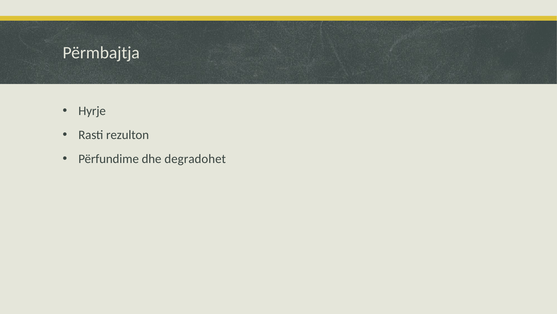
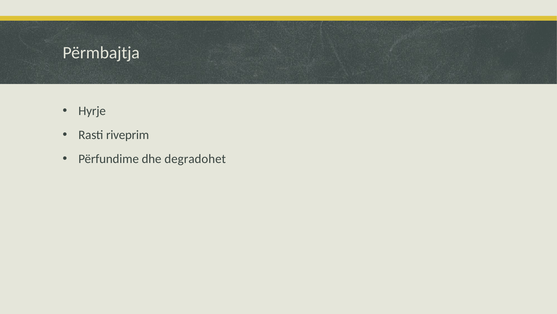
rezulton: rezulton -> riveprim
